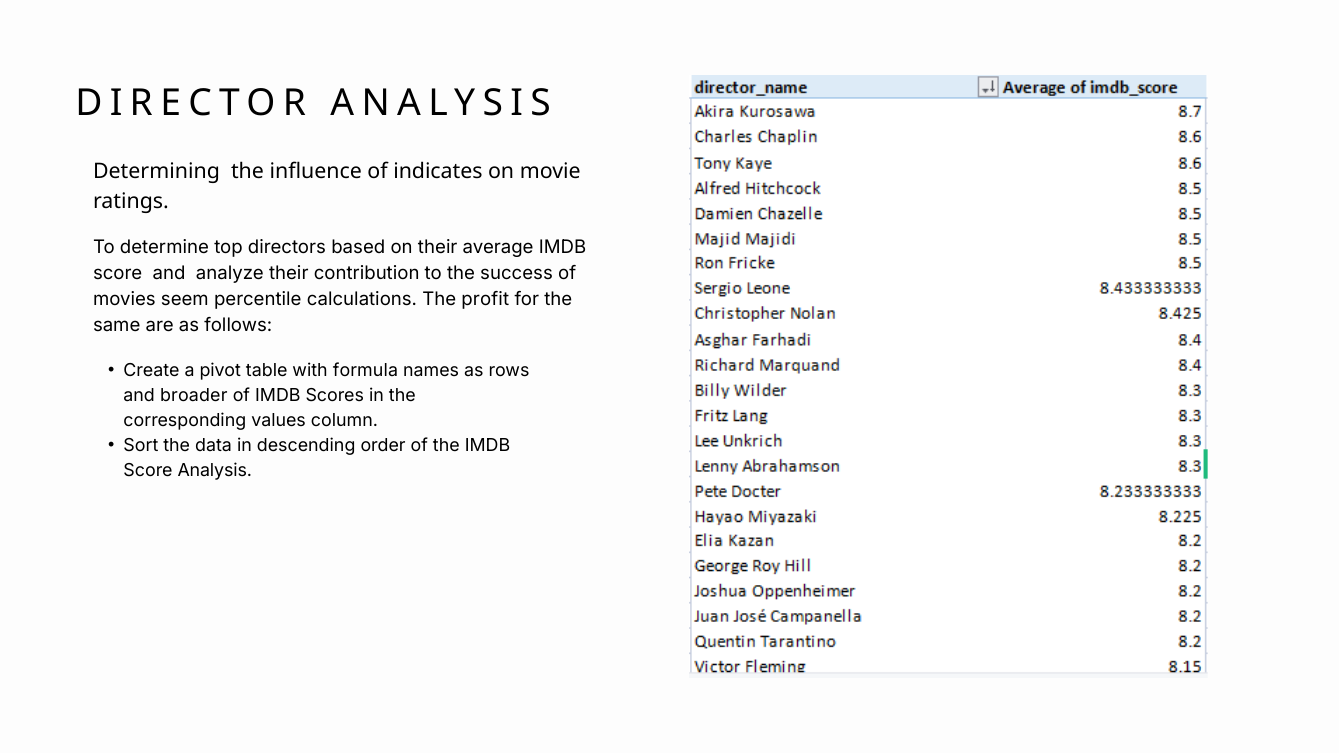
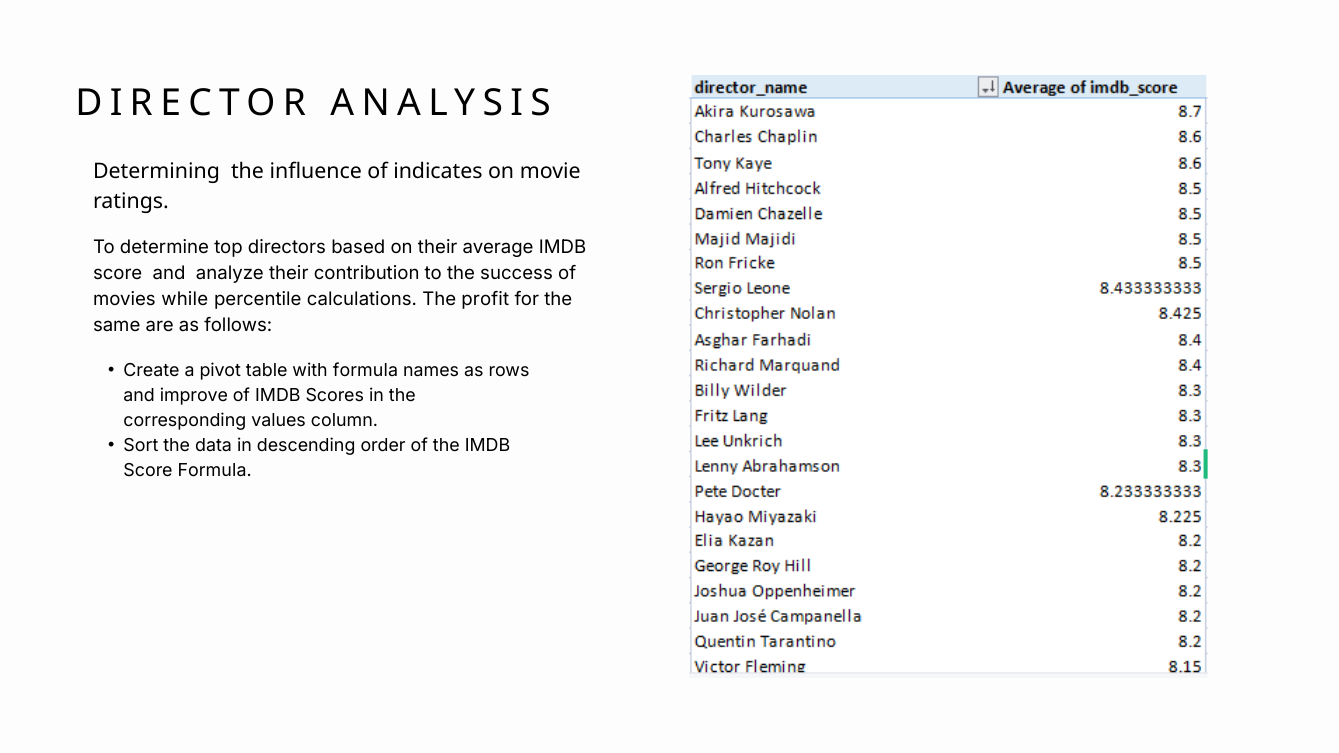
seem: seem -> while
broader: broader -> improve
Score Analysis: Analysis -> Formula
